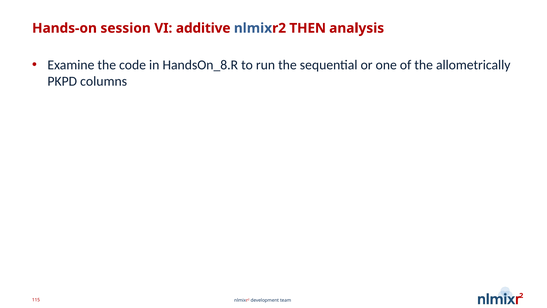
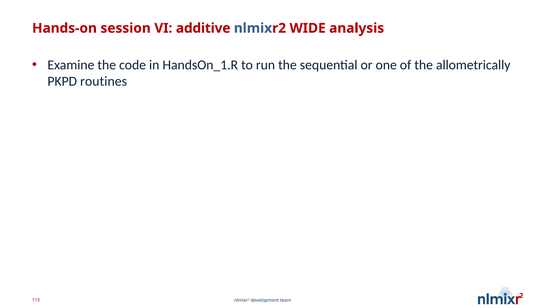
THEN: THEN -> WIDE
HandsOn_8.R: HandsOn_8.R -> HandsOn_1.R
columns: columns -> routines
